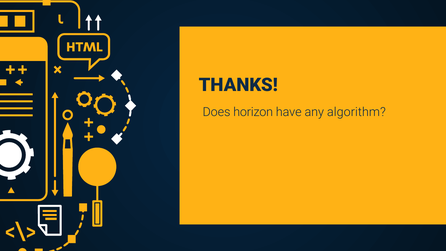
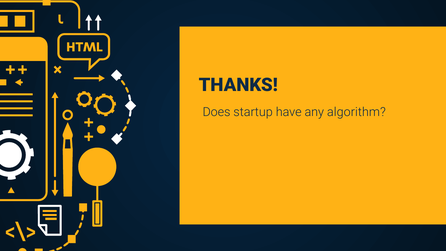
horizon: horizon -> startup
